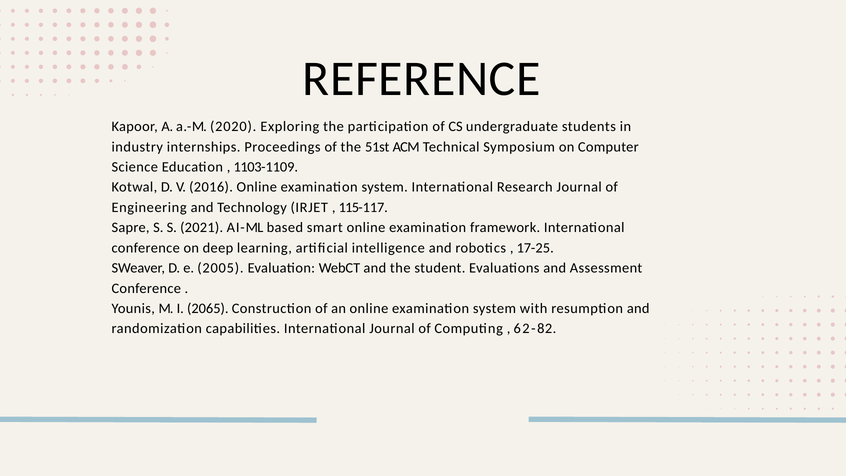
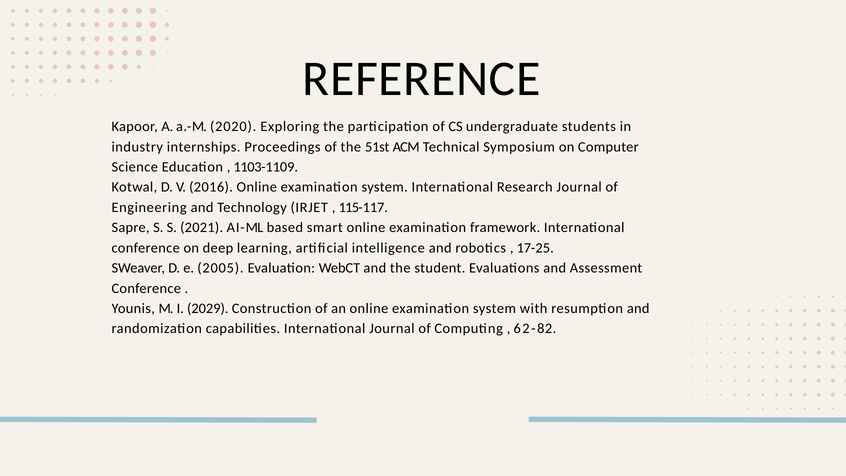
2065: 2065 -> 2029
